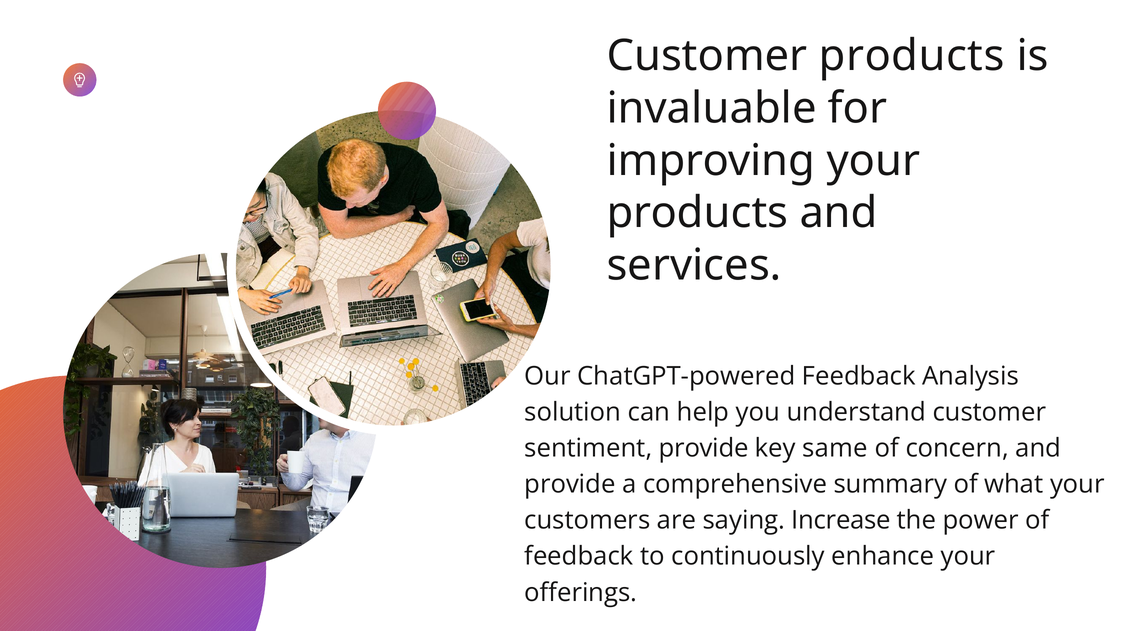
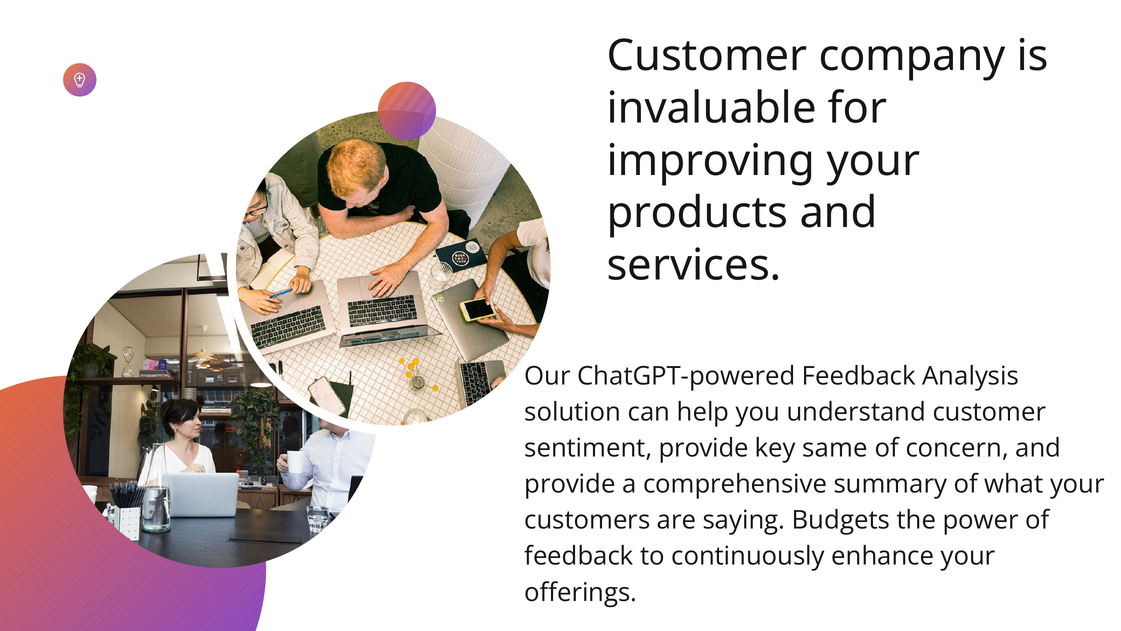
Customer products: products -> company
Increase: Increase -> Budgets
